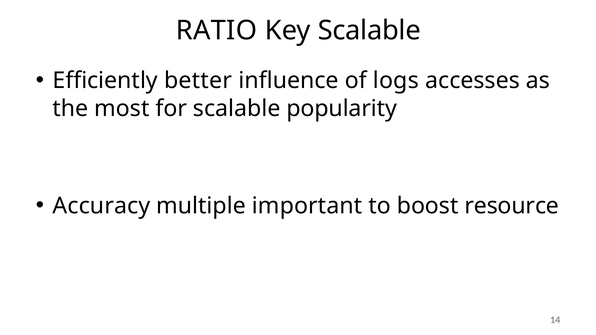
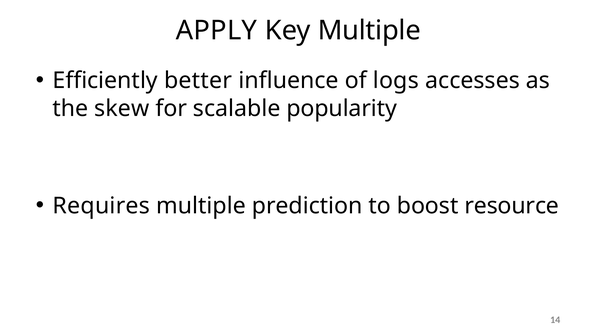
RATIO: RATIO -> APPLY
Key Scalable: Scalable -> Multiple
most: most -> skew
Accuracy: Accuracy -> Requires
important: important -> prediction
